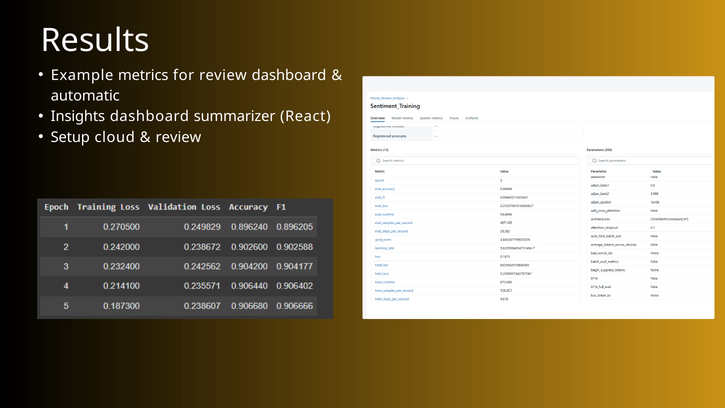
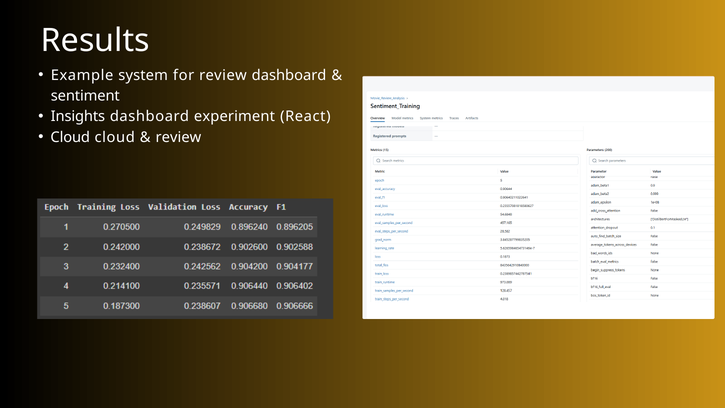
metrics: metrics -> system
automatic: automatic -> sentiment
summarizer: summarizer -> experiment
Setup at (70, 137): Setup -> Cloud
